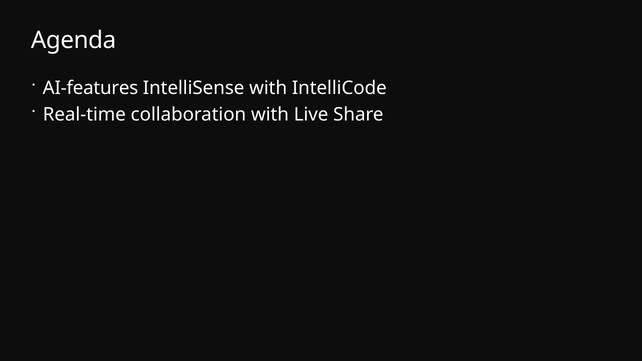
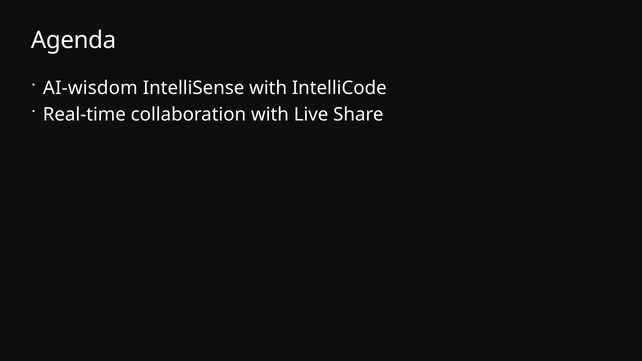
AI-features: AI-features -> AI-wisdom
